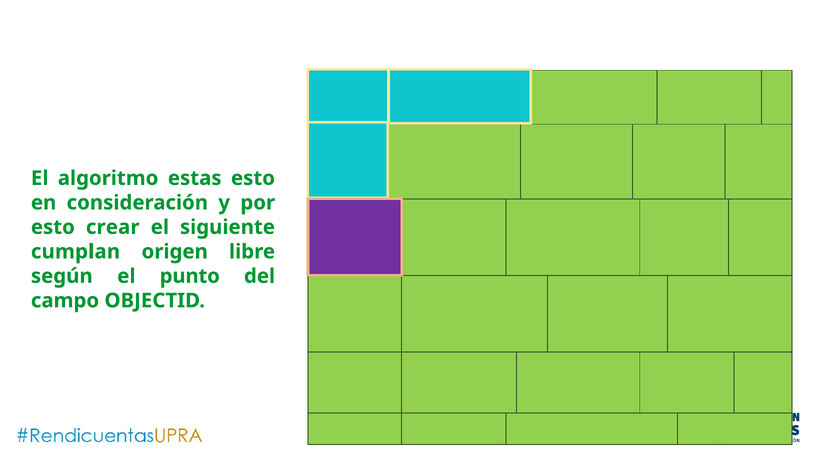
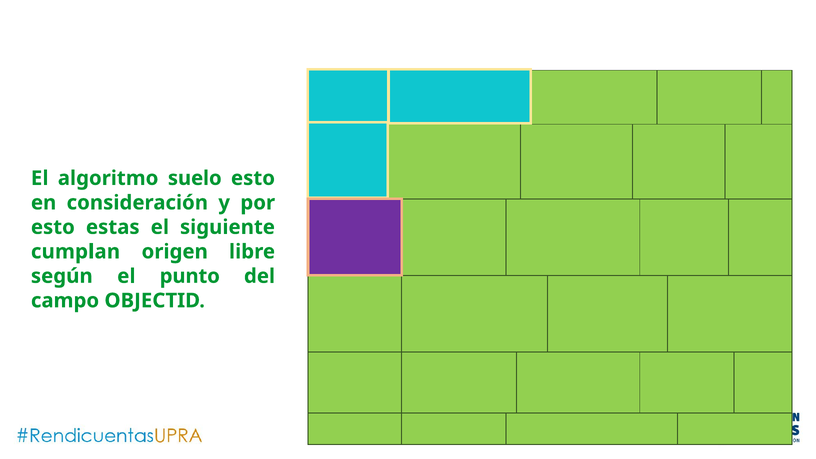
estas: estas -> suelo
crear: crear -> estas
